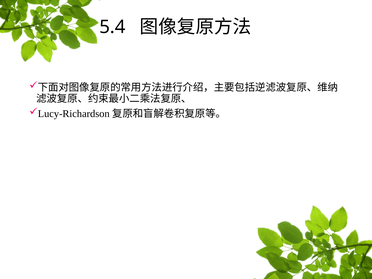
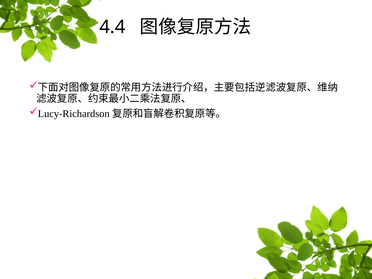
5.4: 5.4 -> 4.4
